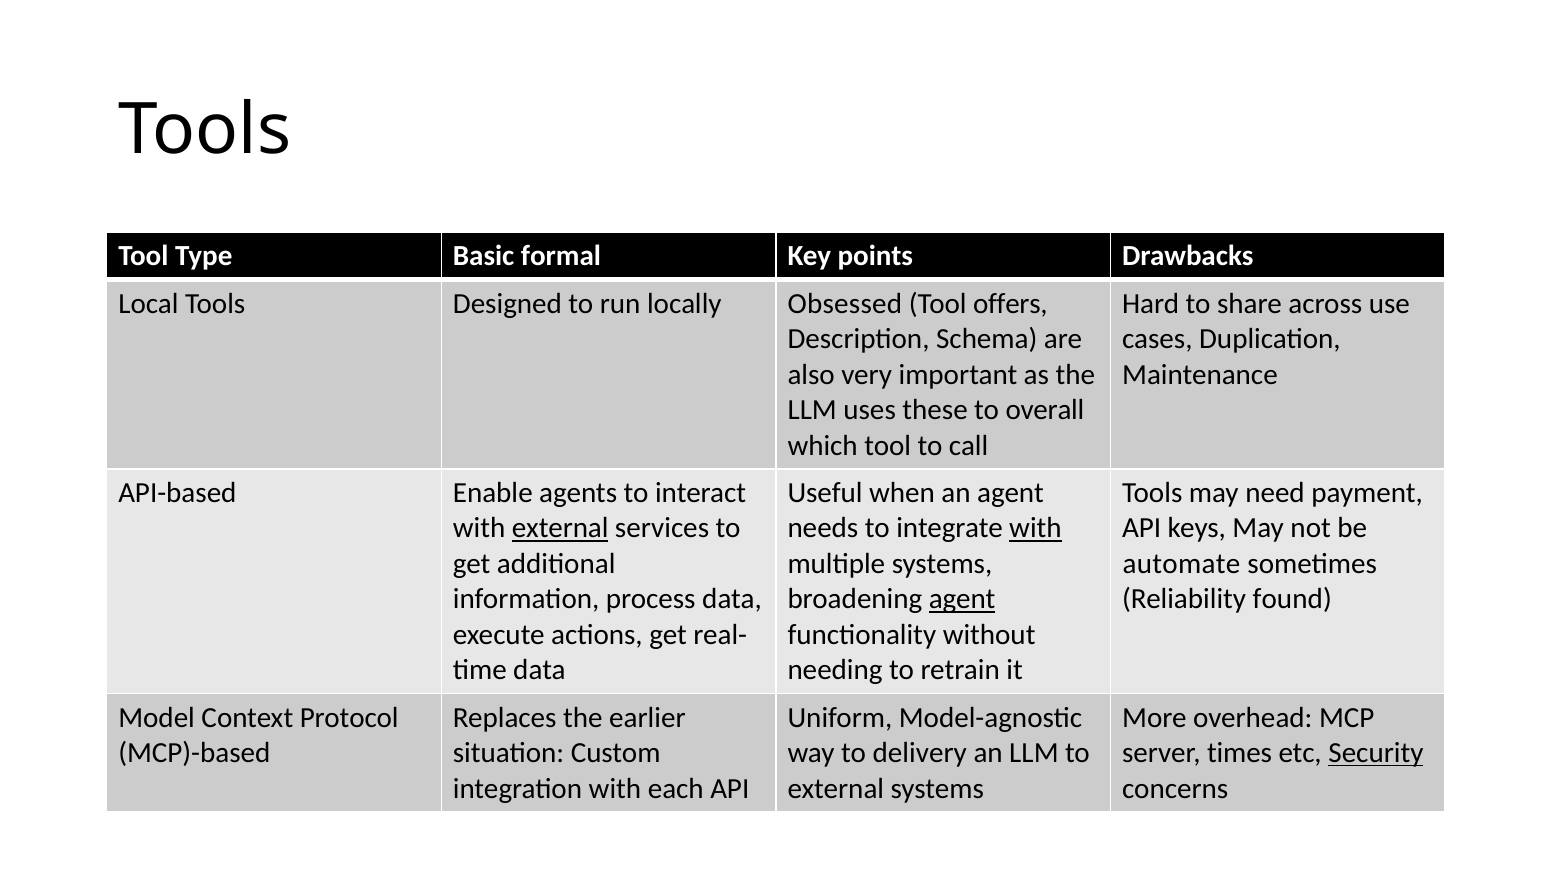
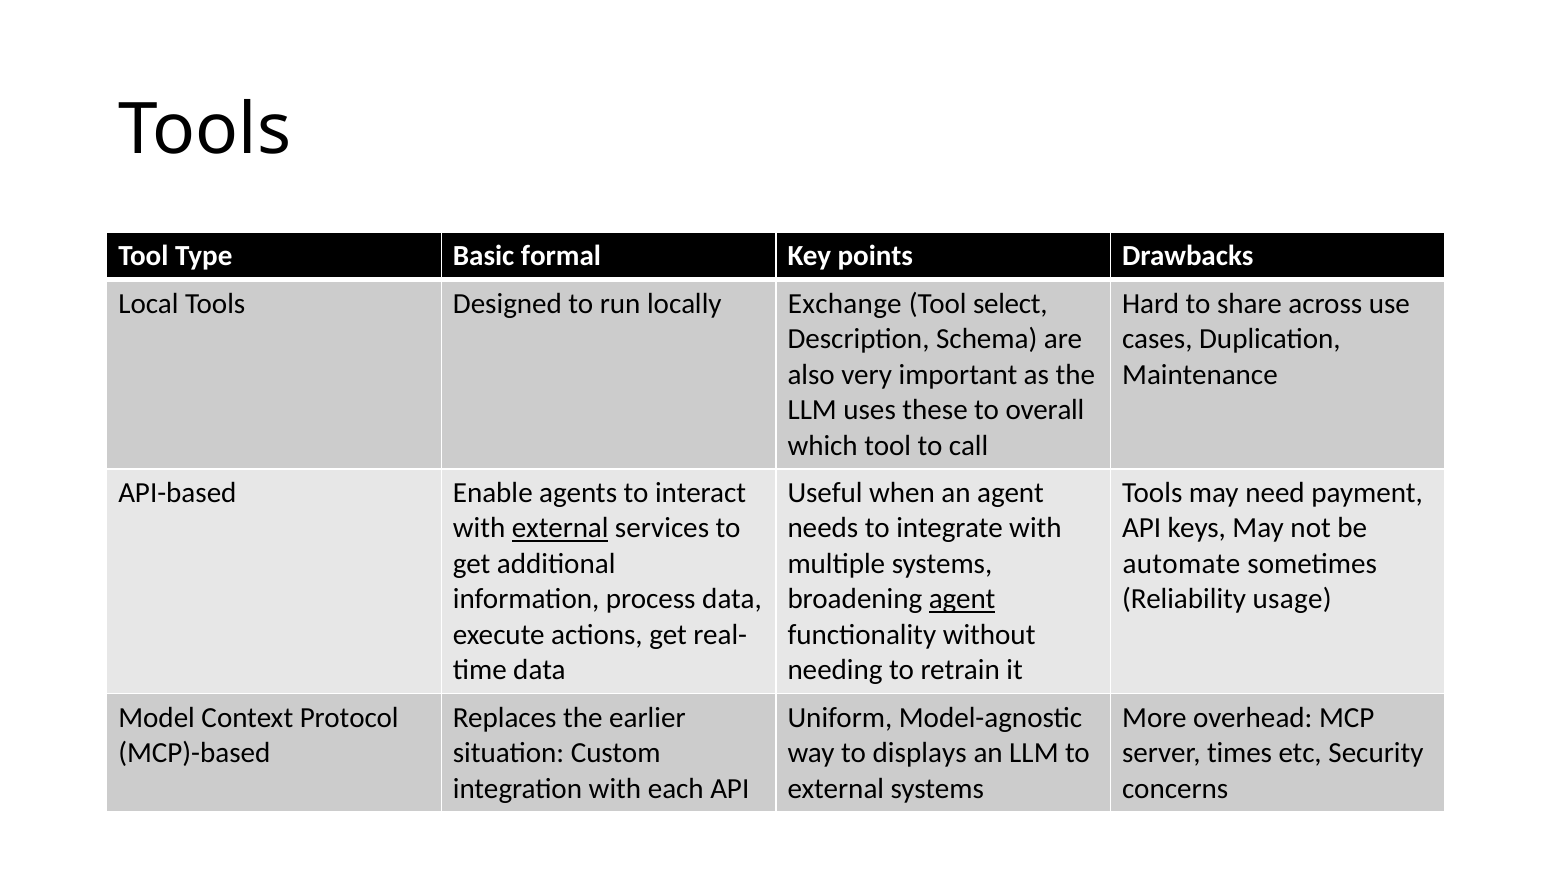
Obsessed: Obsessed -> Exchange
offers: offers -> select
with at (1035, 528) underline: present -> none
found: found -> usage
delivery: delivery -> displays
Security underline: present -> none
